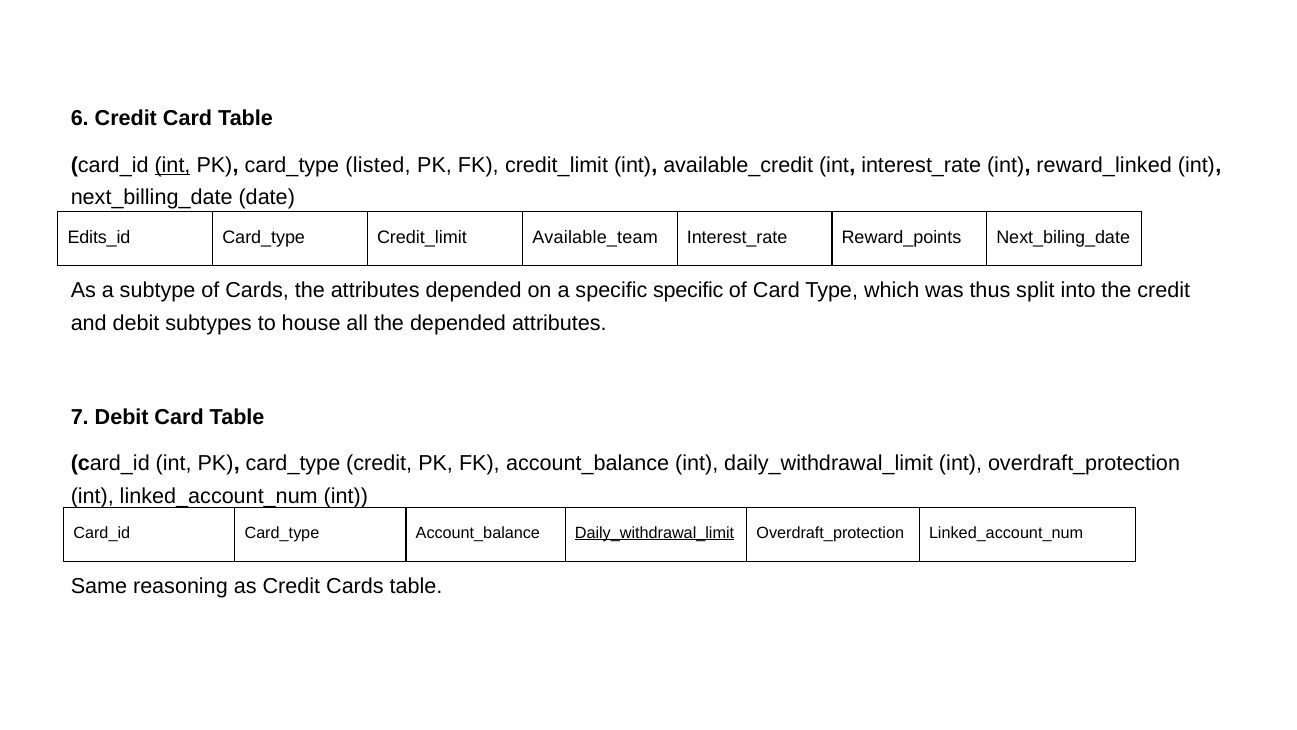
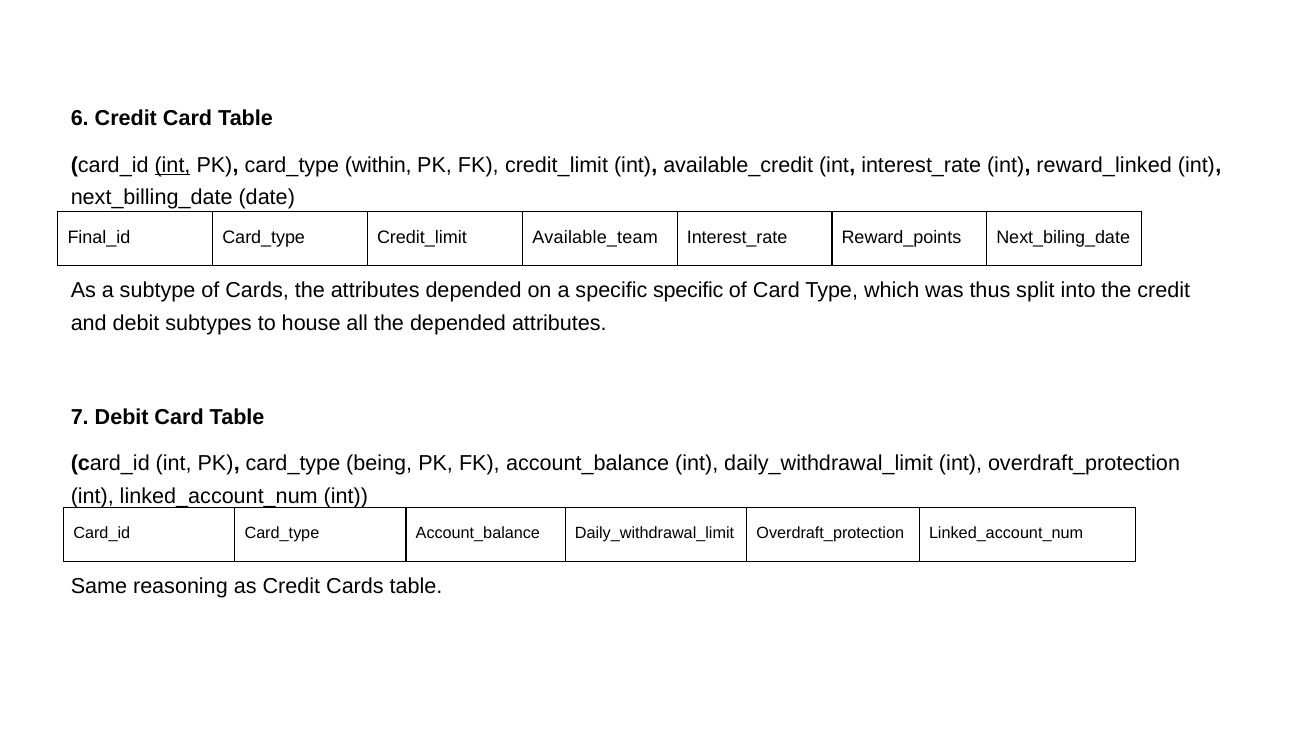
listed: listed -> within
Edits_id: Edits_id -> Final_id
card_type credit: credit -> being
Daily_withdrawal_limit at (654, 532) underline: present -> none
